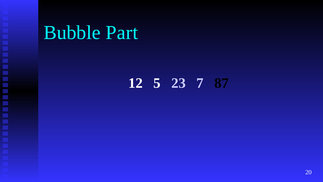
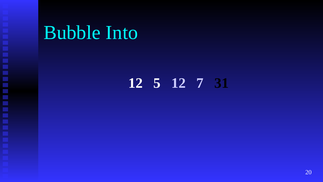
Part: Part -> Into
5 23: 23 -> 12
87: 87 -> 31
